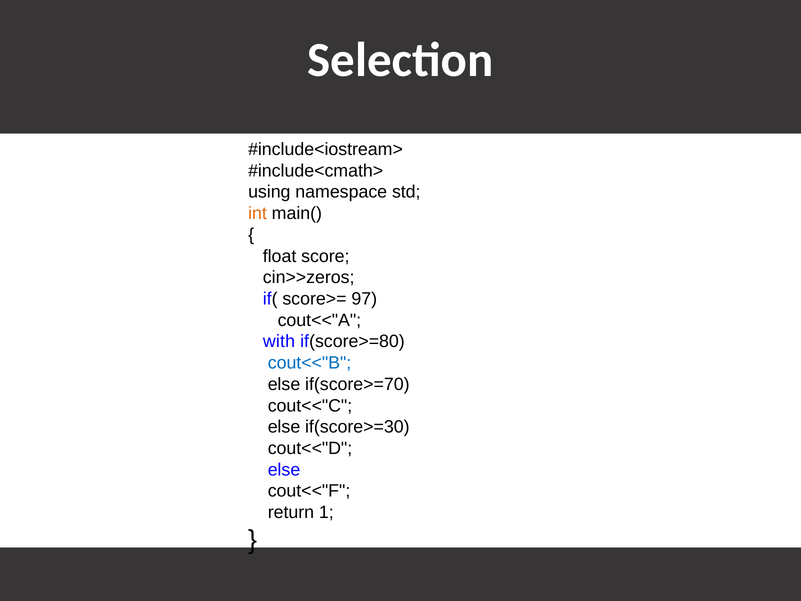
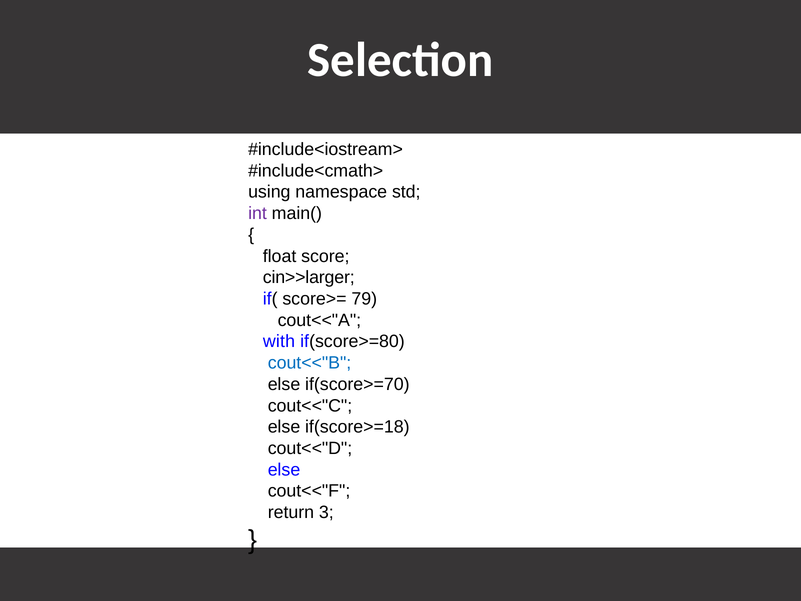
int colour: orange -> purple
cin>>zeros: cin>>zeros -> cin>>larger
97: 97 -> 79
if(score>=30: if(score>=30 -> if(score>=18
1: 1 -> 3
